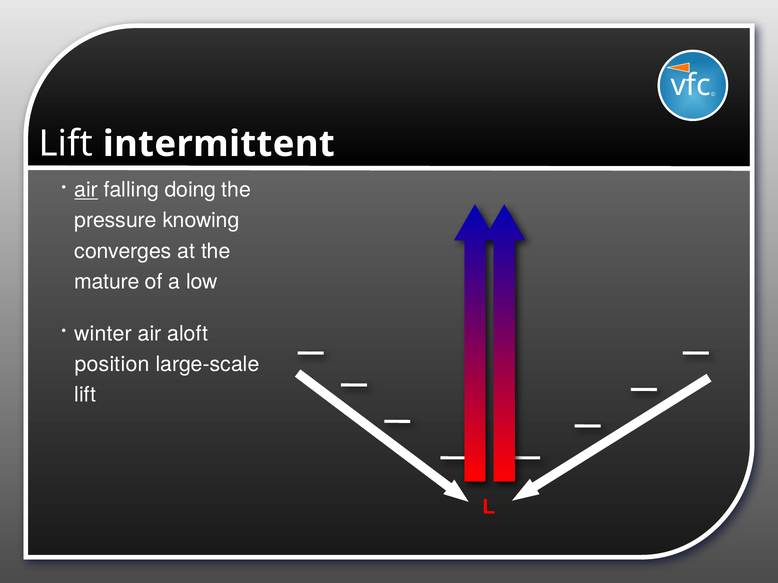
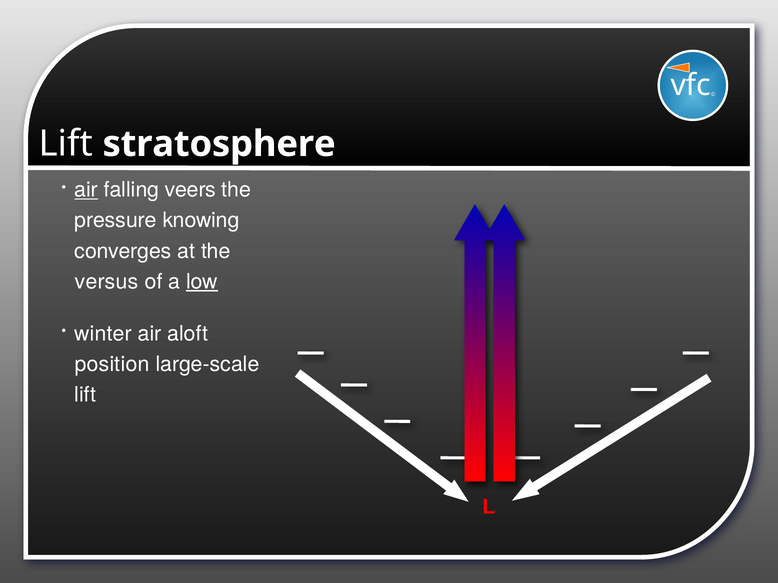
intermittent: intermittent -> stratosphere
doing: doing -> veers
mature: mature -> versus
low underline: none -> present
